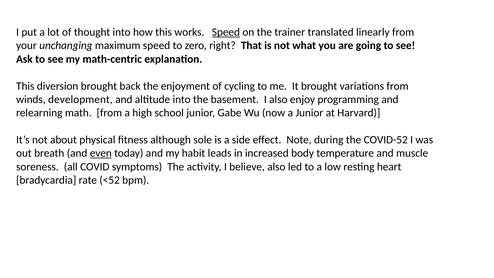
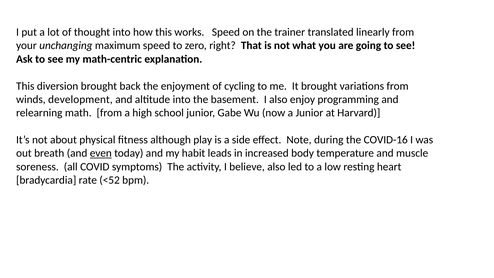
Speed at (226, 32) underline: present -> none
sole: sole -> play
COVID-52: COVID-52 -> COVID-16
